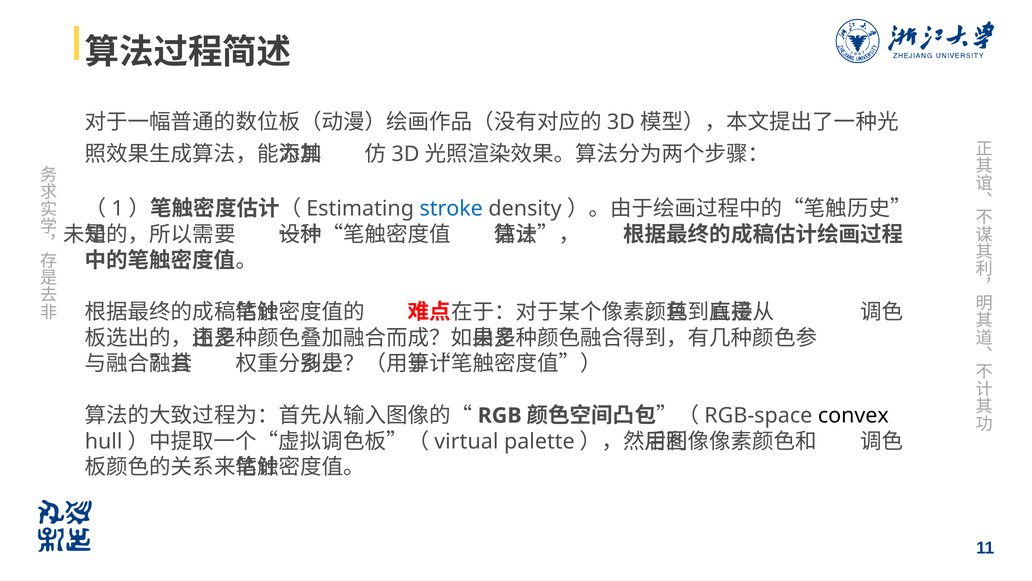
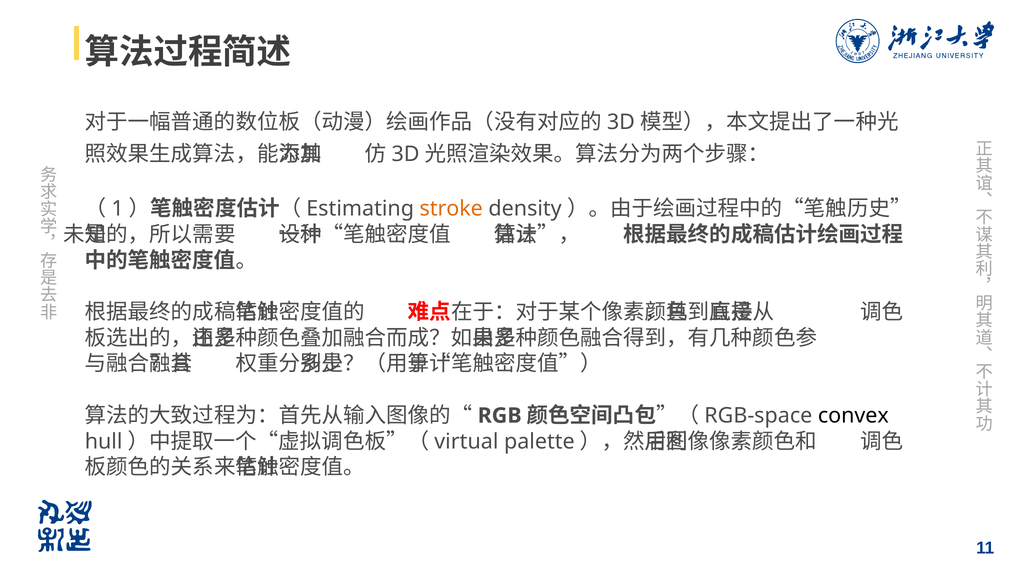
stroke colour: blue -> orange
